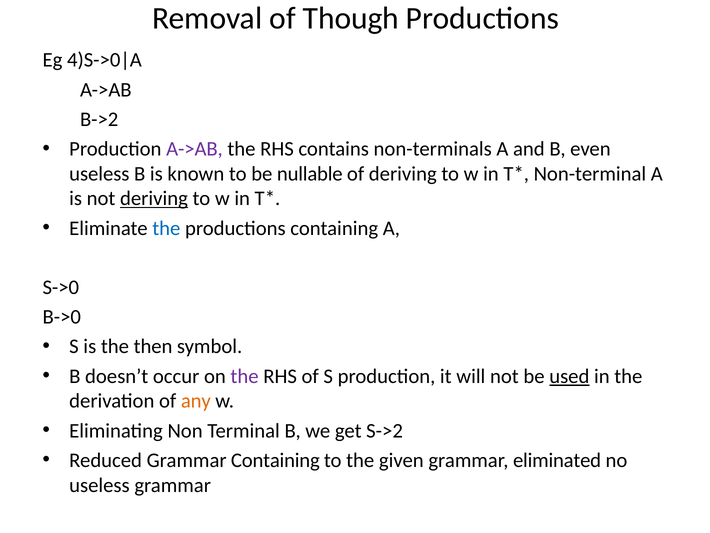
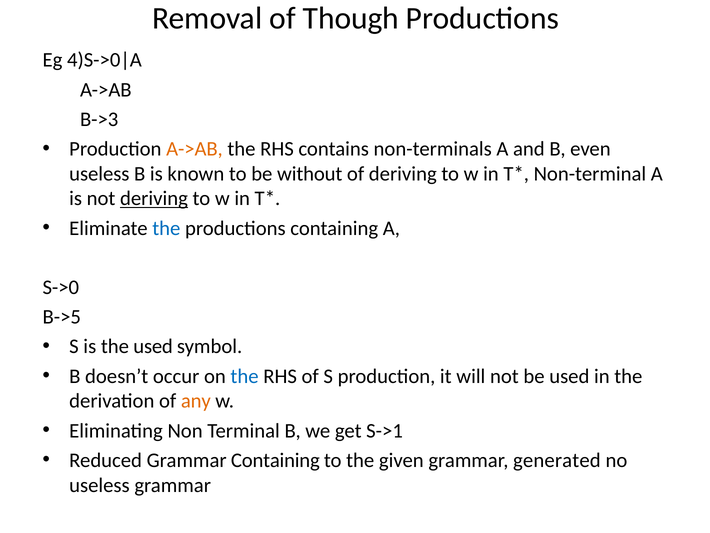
B->2: B->2 -> B->3
A->AB at (194, 149) colour: purple -> orange
nullable: nullable -> without
B->0: B->0 -> B->5
the then: then -> used
the at (245, 376) colour: purple -> blue
used at (569, 376) underline: present -> none
S->2: S->2 -> S->1
eliminated: eliminated -> generated
